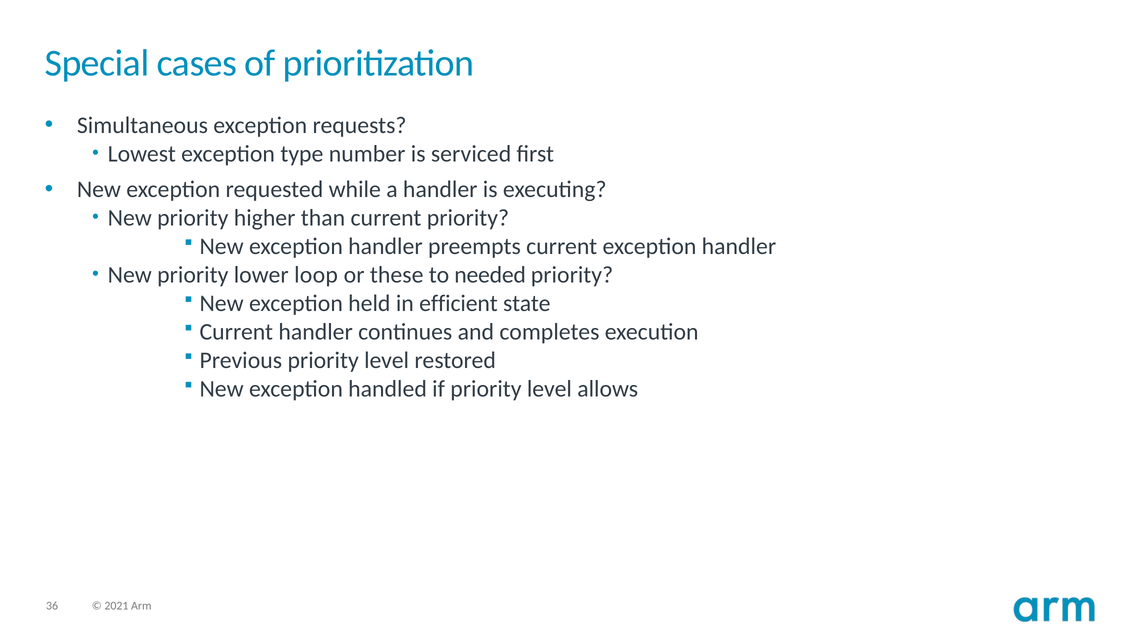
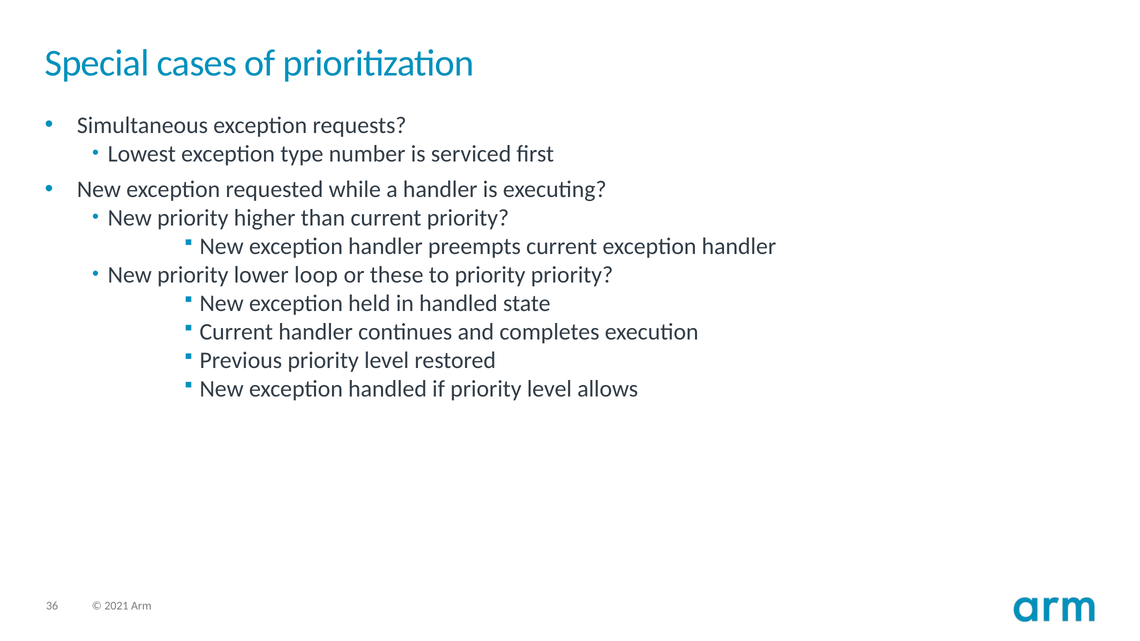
to needed: needed -> priority
in efficient: efficient -> handled
